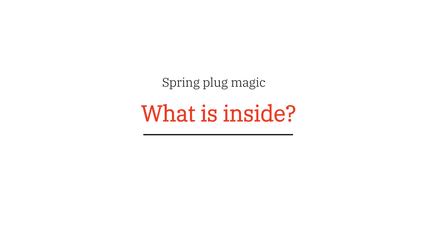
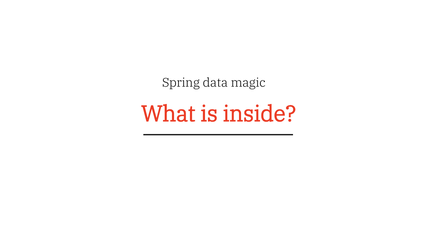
plug: plug -> data
